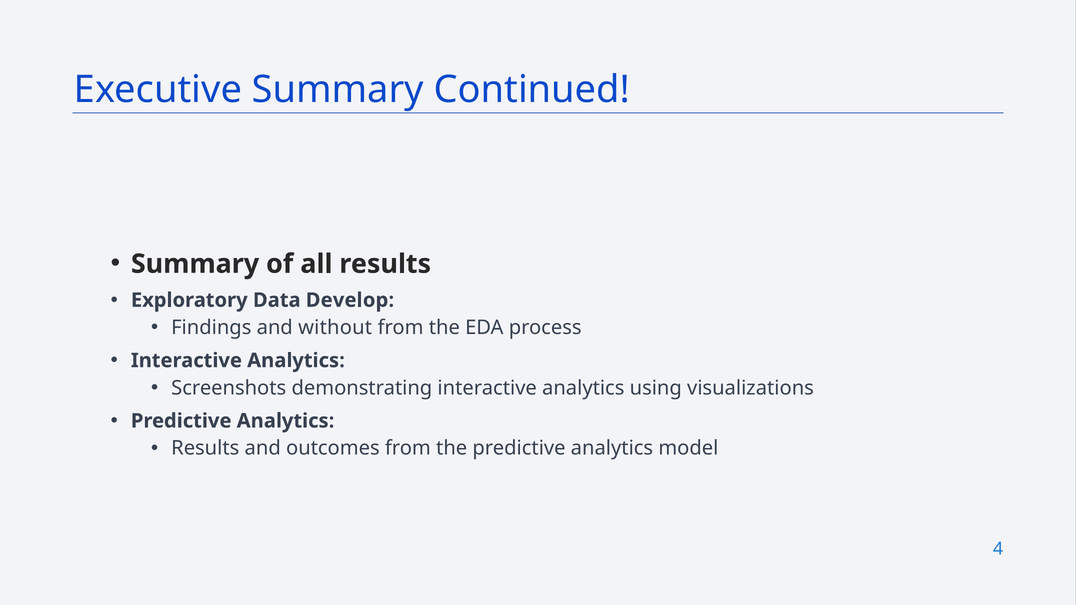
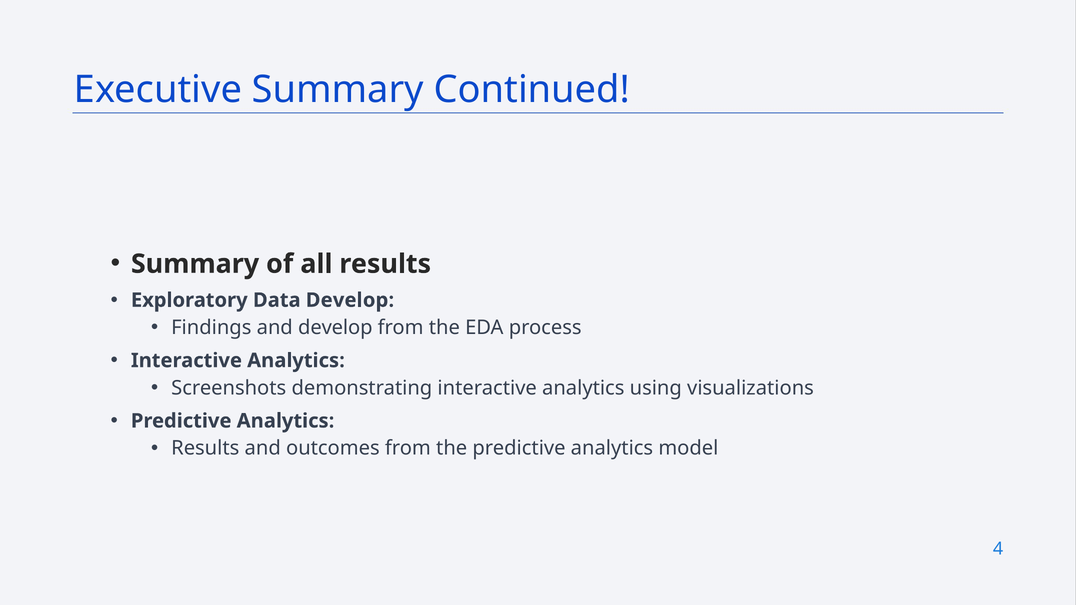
and without: without -> develop
